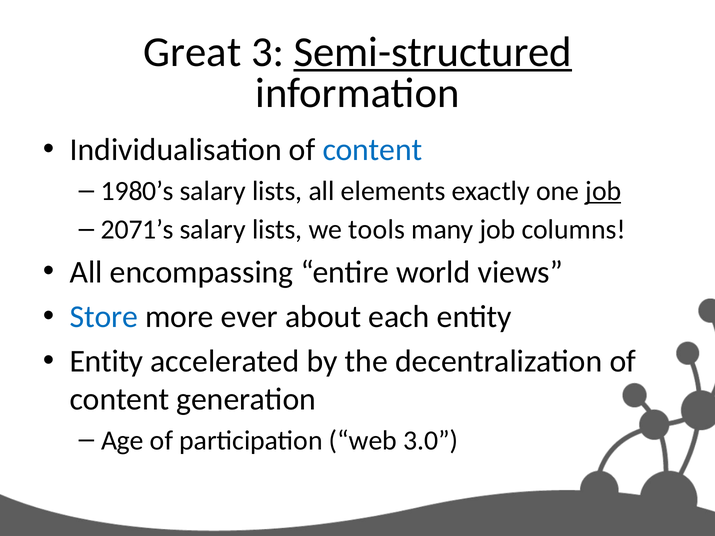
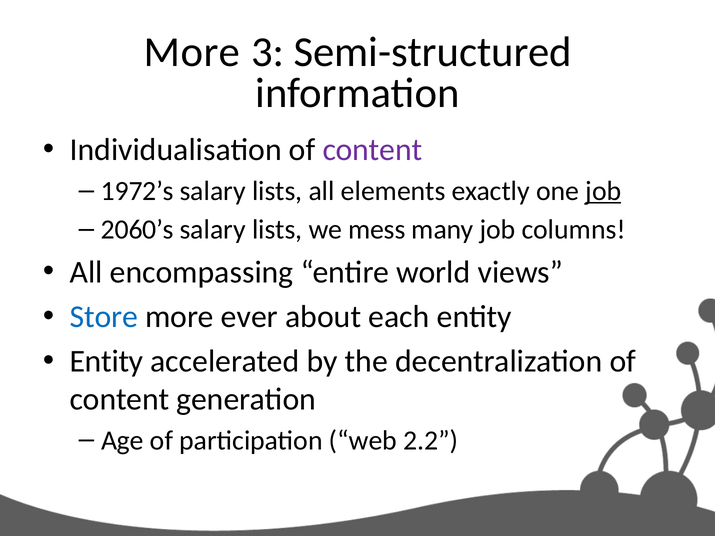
Great at (192, 52): Great -> More
Semi-structured underline: present -> none
content at (372, 150) colour: blue -> purple
1980’s: 1980’s -> 1972’s
2071’s: 2071’s -> 2060’s
tools: tools -> mess
3.0: 3.0 -> 2.2
